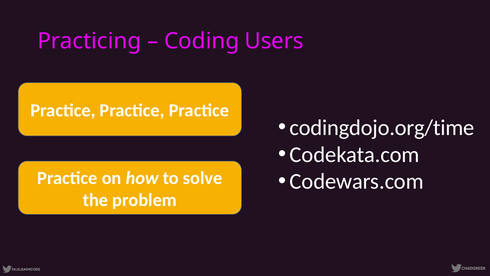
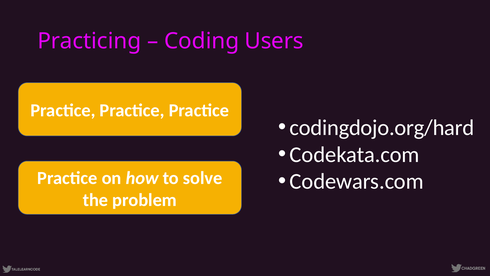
codingdojo.org/time: codingdojo.org/time -> codingdojo.org/hard
